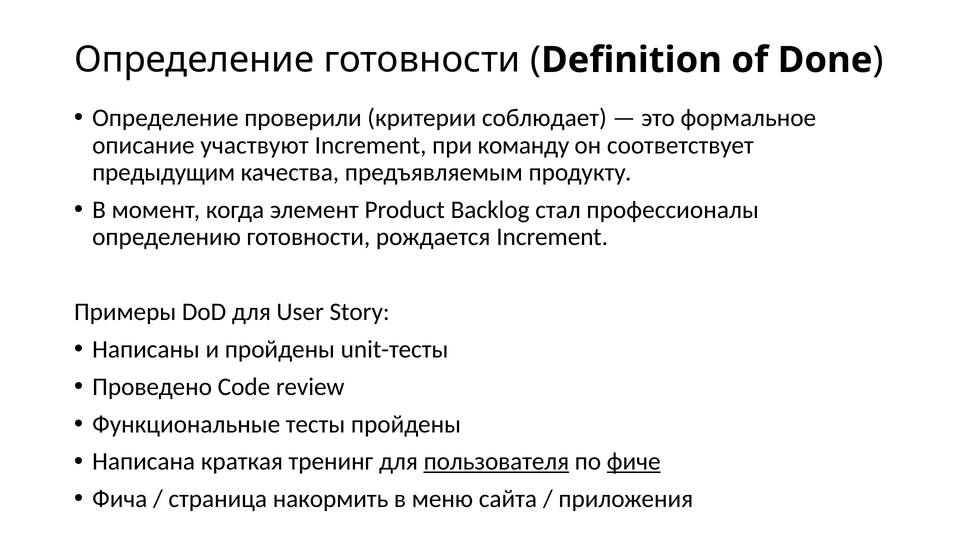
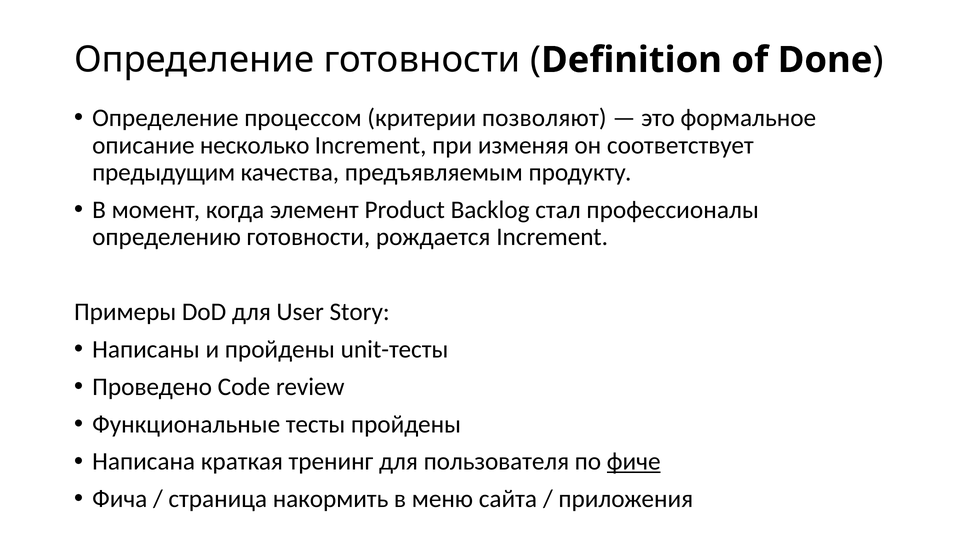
проверили: проверили -> процессом
соблюдает: соблюдает -> позволяют
участвуют: участвуют -> несколько
команду: команду -> изменяя
пользователя underline: present -> none
